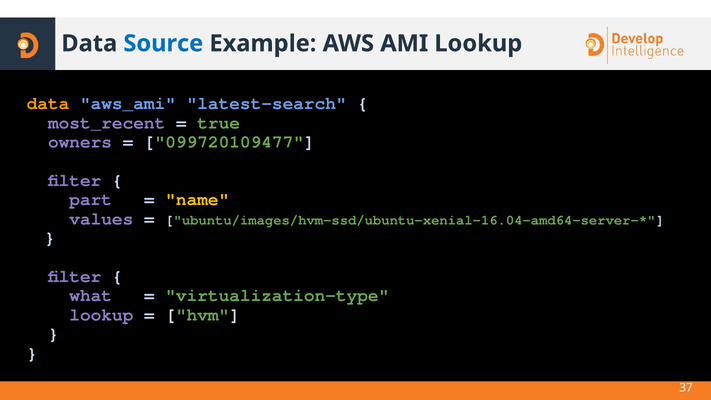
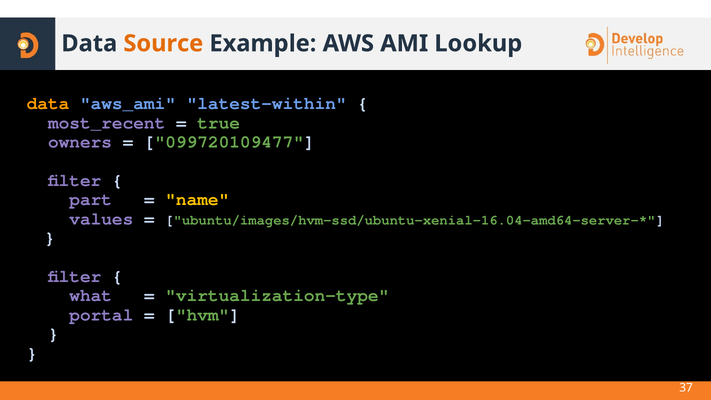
Source colour: blue -> orange
latest-search: latest-search -> latest-within
lookup at (101, 315): lookup -> portal
